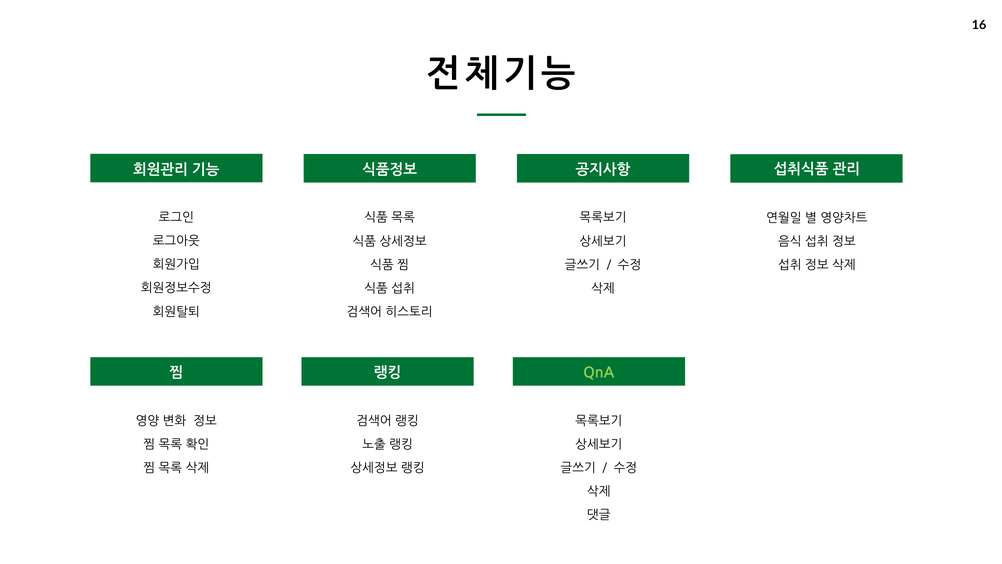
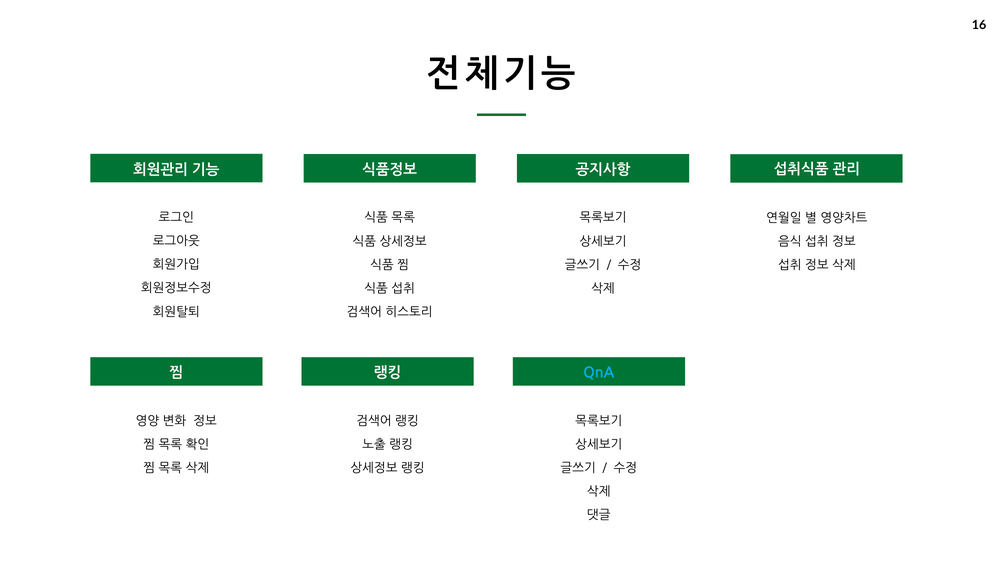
QnA colour: light green -> light blue
